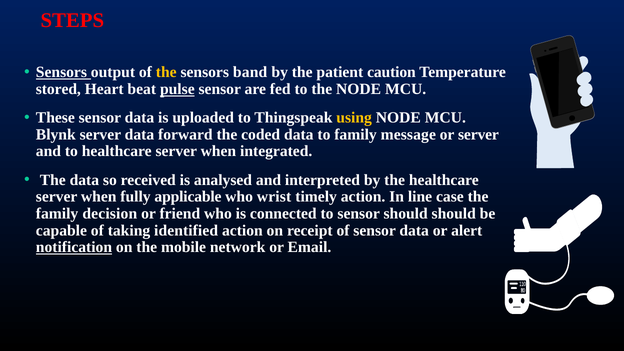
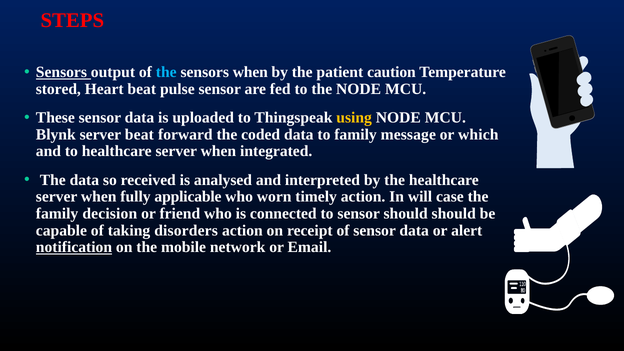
the at (166, 72) colour: yellow -> light blue
sensors band: band -> when
pulse underline: present -> none
server data: data -> beat
or server: server -> which
wrist: wrist -> worn
line: line -> will
identified: identified -> disorders
